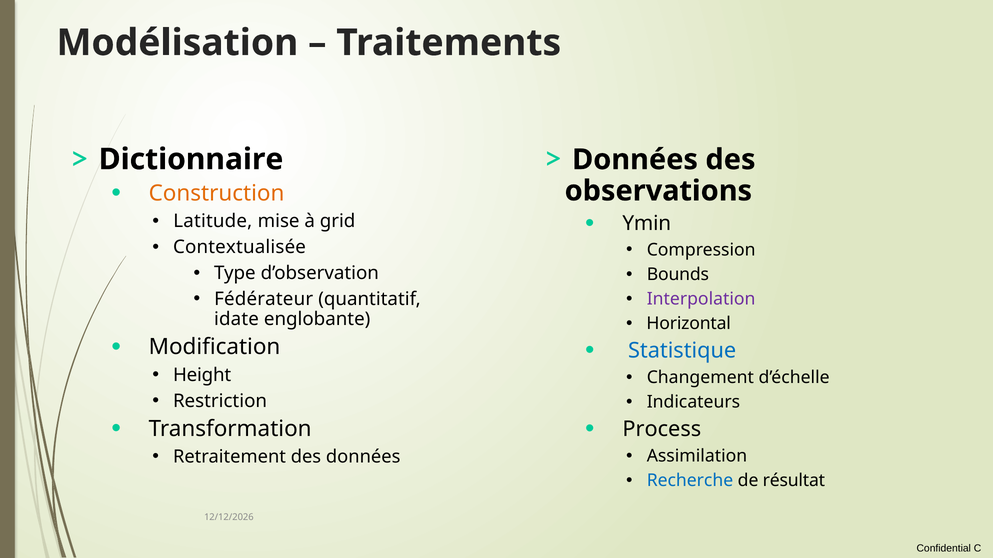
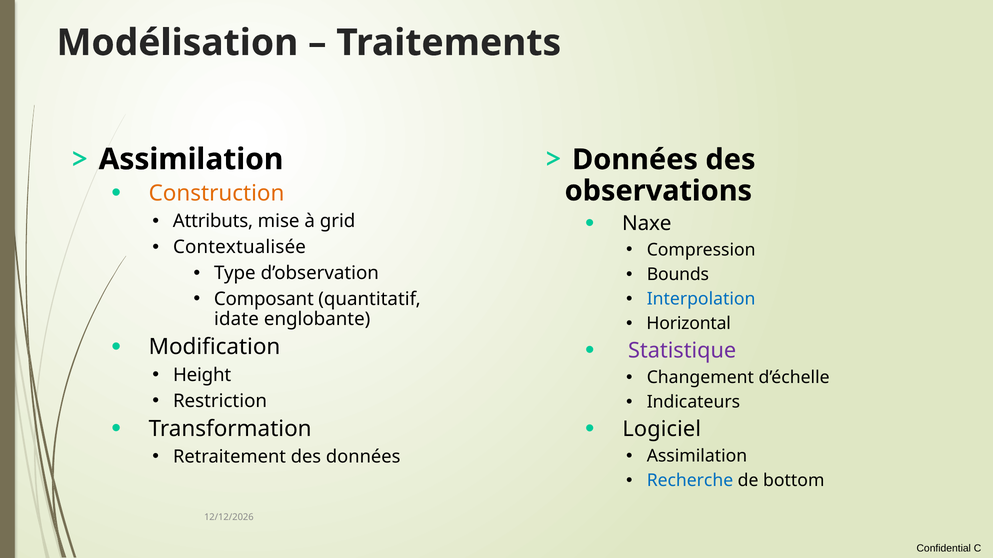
Dictionnaire at (191, 159): Dictionnaire -> Assimilation
Ymin: Ymin -> Naxe
Latitude: Latitude -> Attributs
Fédérateur: Fédérateur -> Composant
Interpolation colour: purple -> blue
Statistique colour: blue -> purple
Process: Process -> Logiciel
résultat: résultat -> bottom
